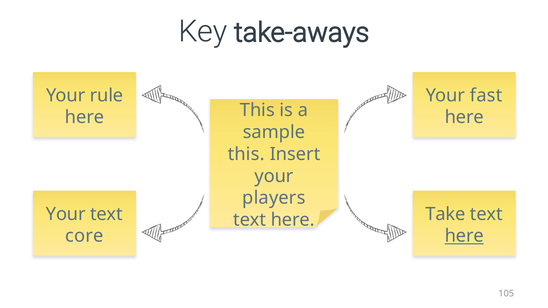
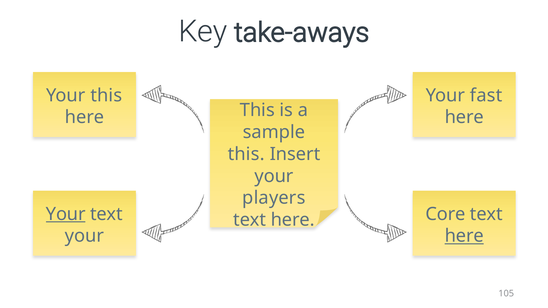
Your rule: rule -> this
Your at (66, 214) underline: none -> present
Take: Take -> Core
core at (84, 236): core -> your
